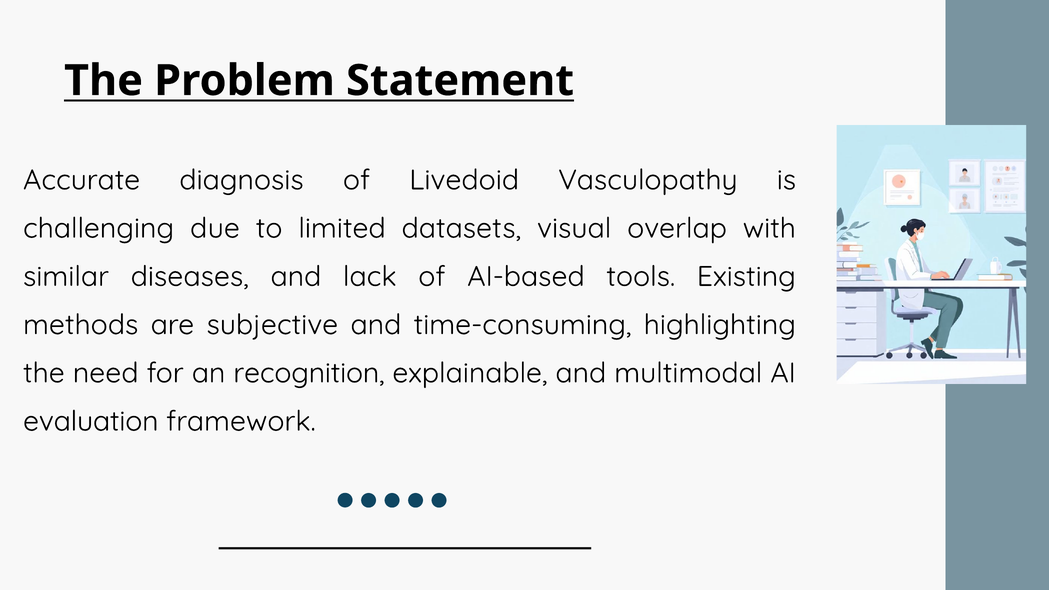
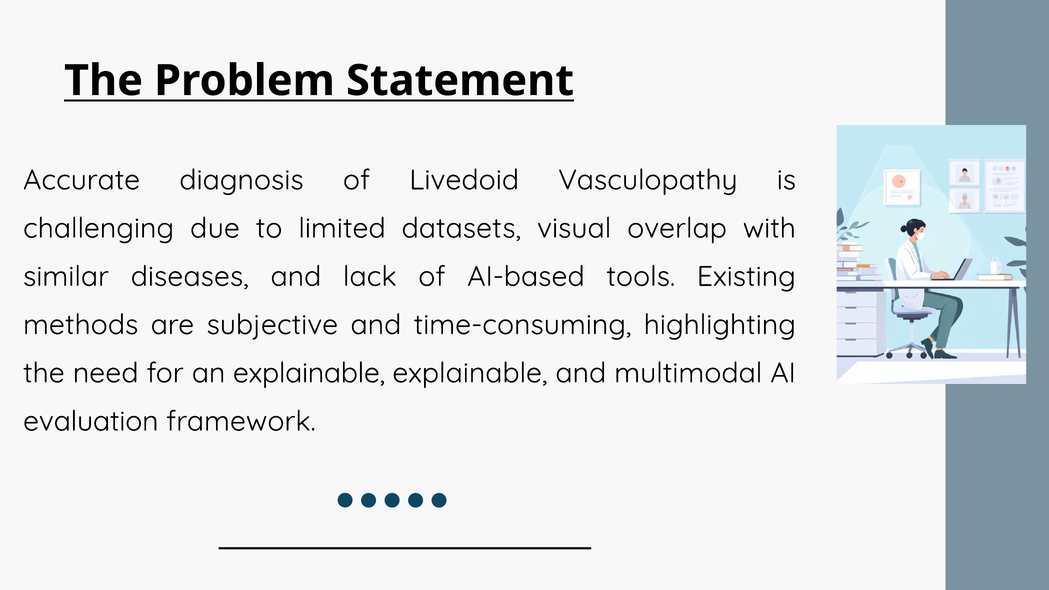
an recognition: recognition -> explainable
